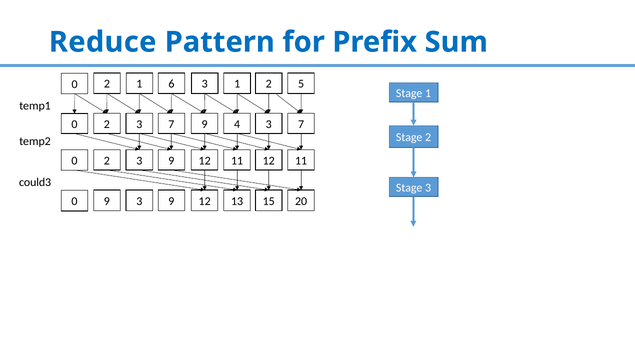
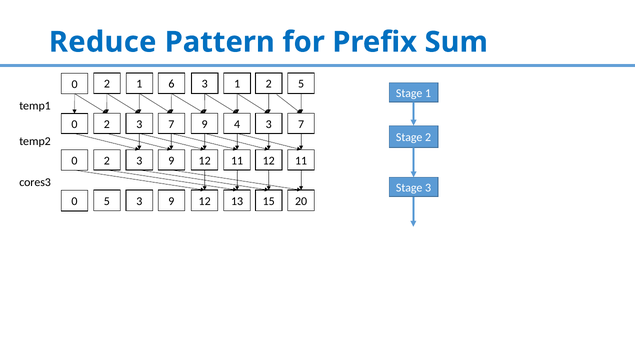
could3: could3 -> cores3
0 9: 9 -> 5
